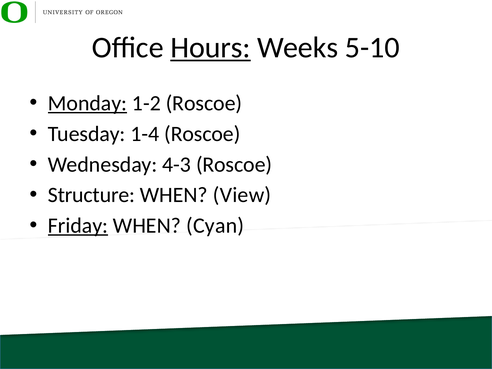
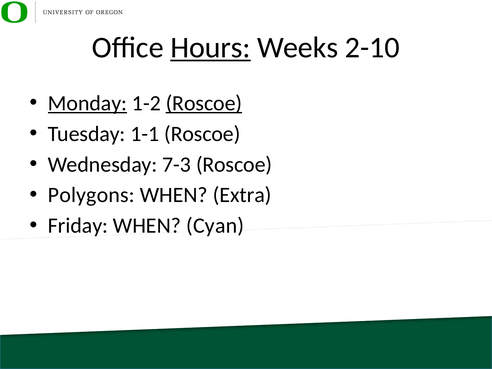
5-10: 5-10 -> 2-10
Roscoe at (204, 103) underline: none -> present
1-4: 1-4 -> 1-1
4-3: 4-3 -> 7-3
Structure: Structure -> Polygons
View: View -> Extra
Friday underline: present -> none
